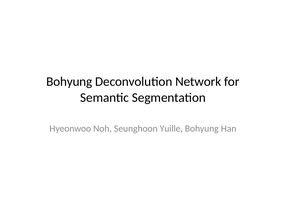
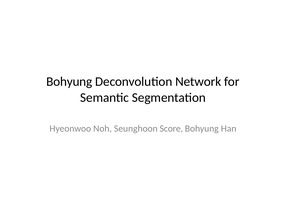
Yuille: Yuille -> Score
